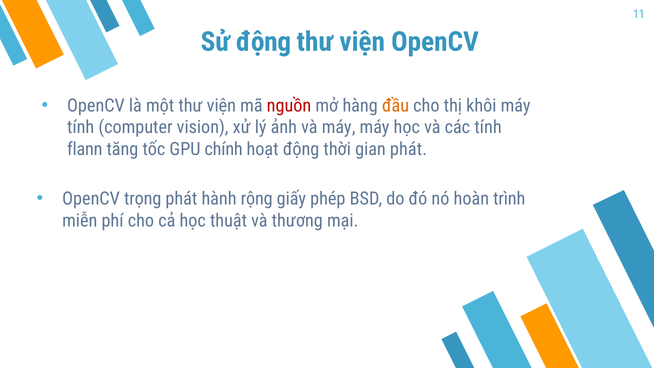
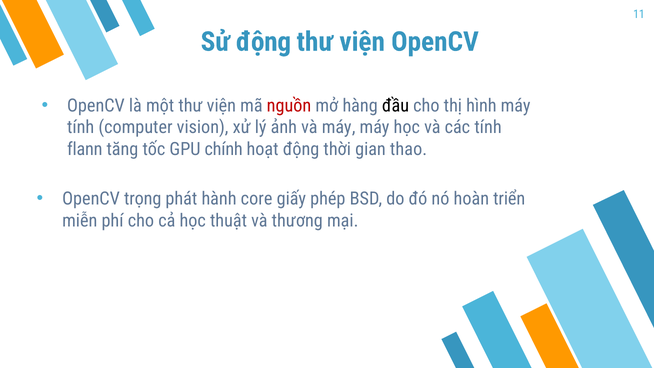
đầu colour: orange -> black
khôi: khôi -> hình
gian phát: phát -> thao
rộng: rộng -> core
trình: trình -> triển
